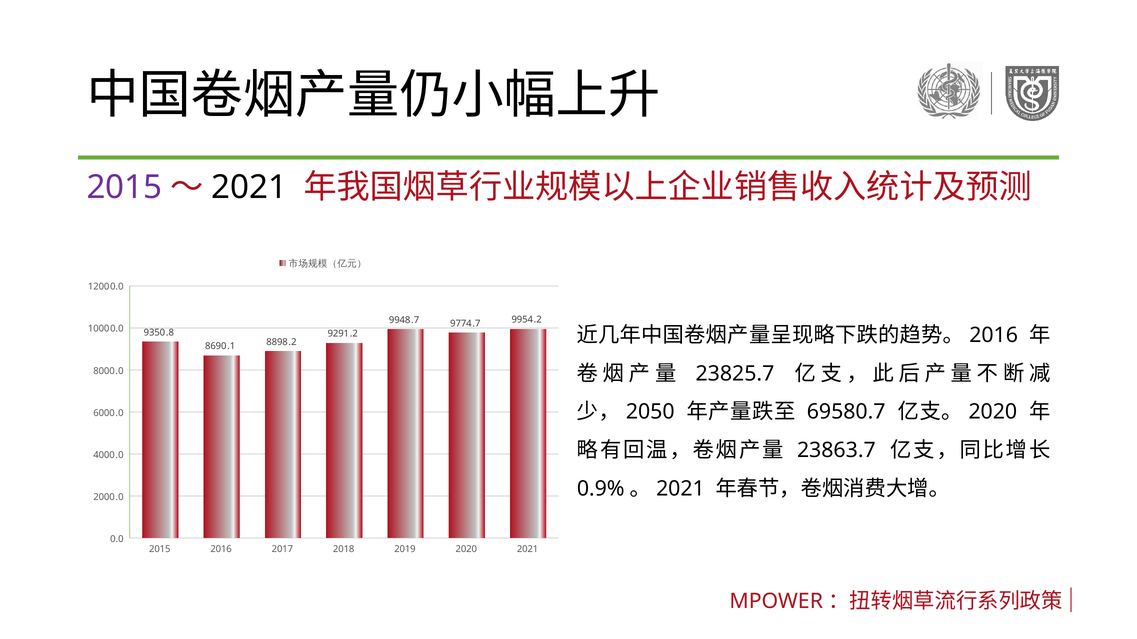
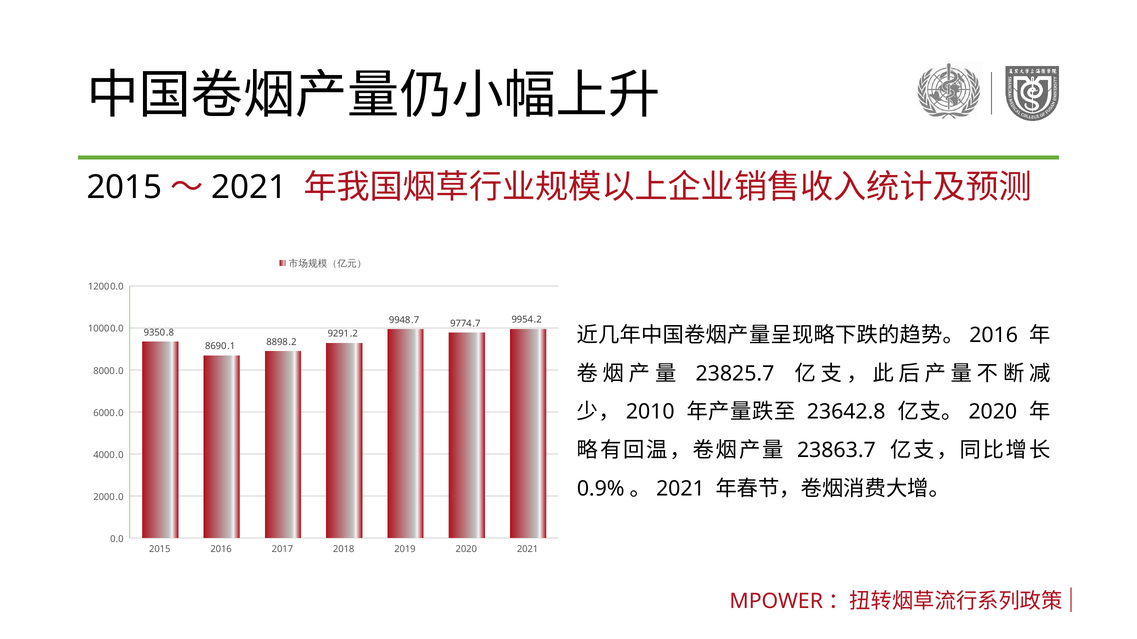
2015 at (124, 187) colour: purple -> black
2050: 2050 -> 2010
69580.7: 69580.7 -> 23642.8
